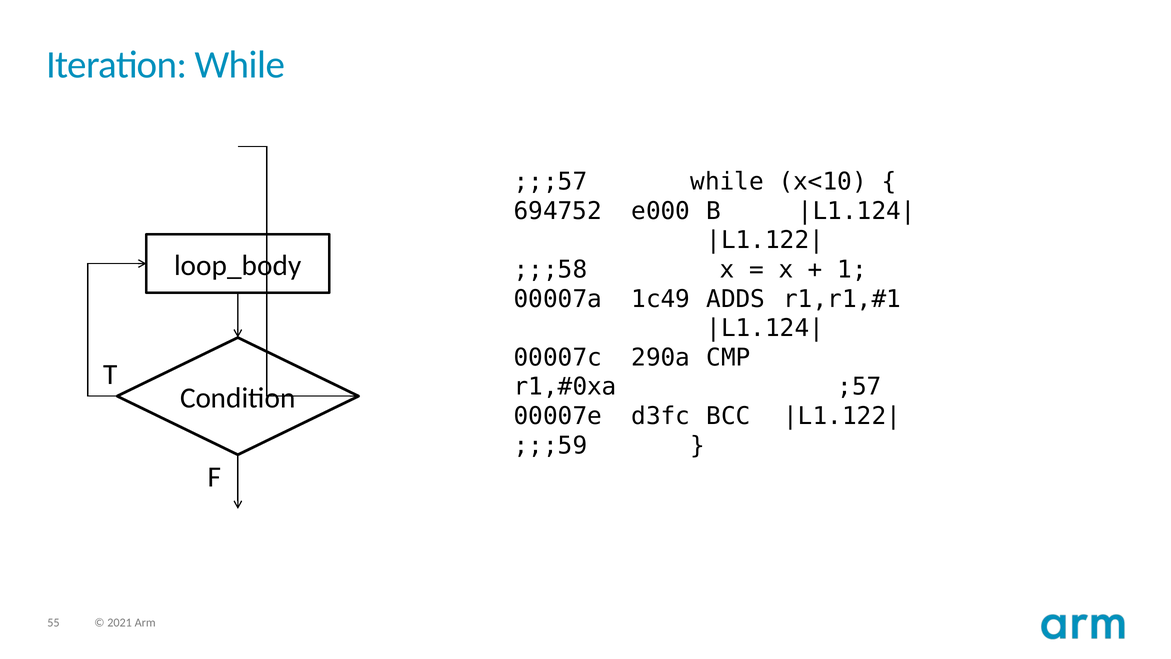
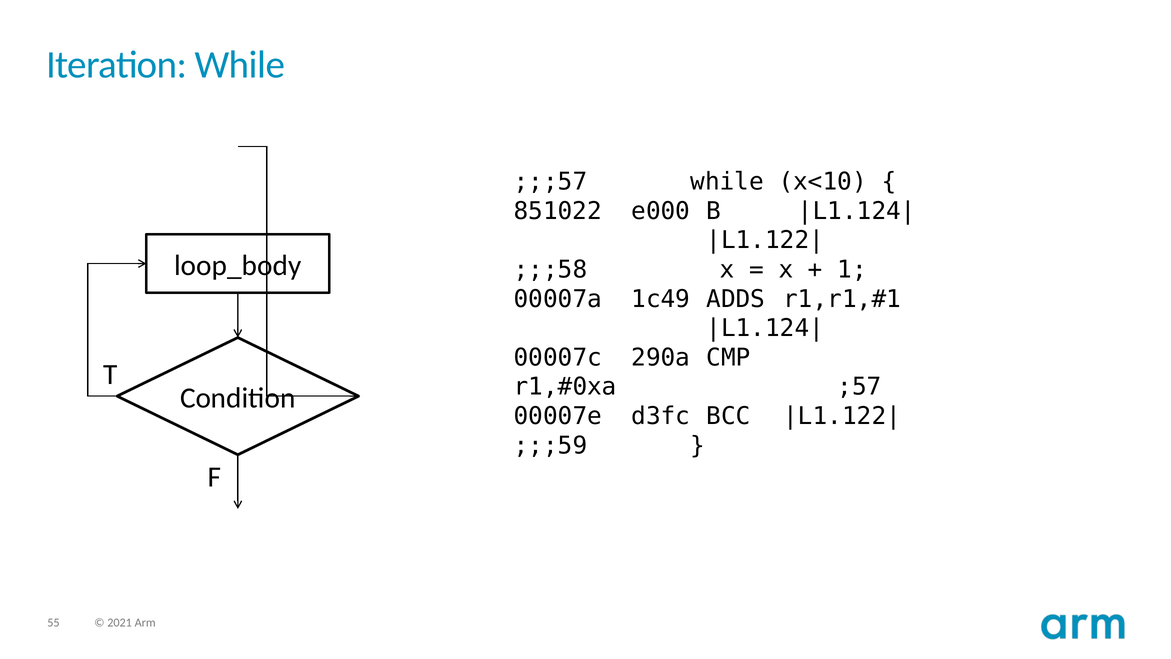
694752: 694752 -> 851022
